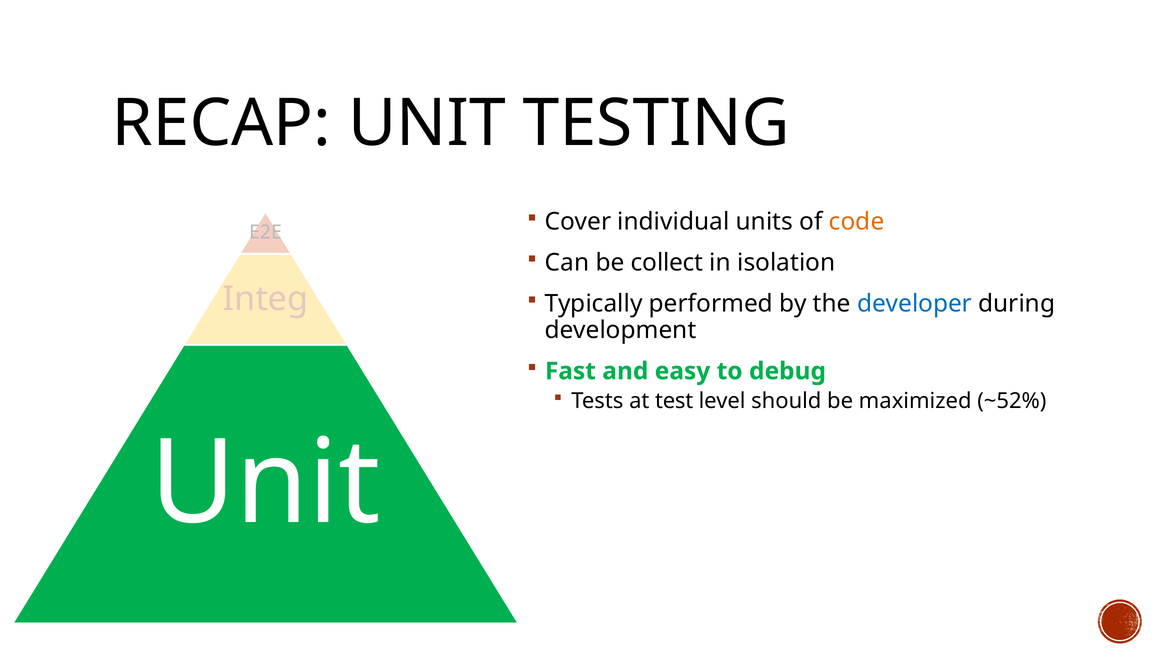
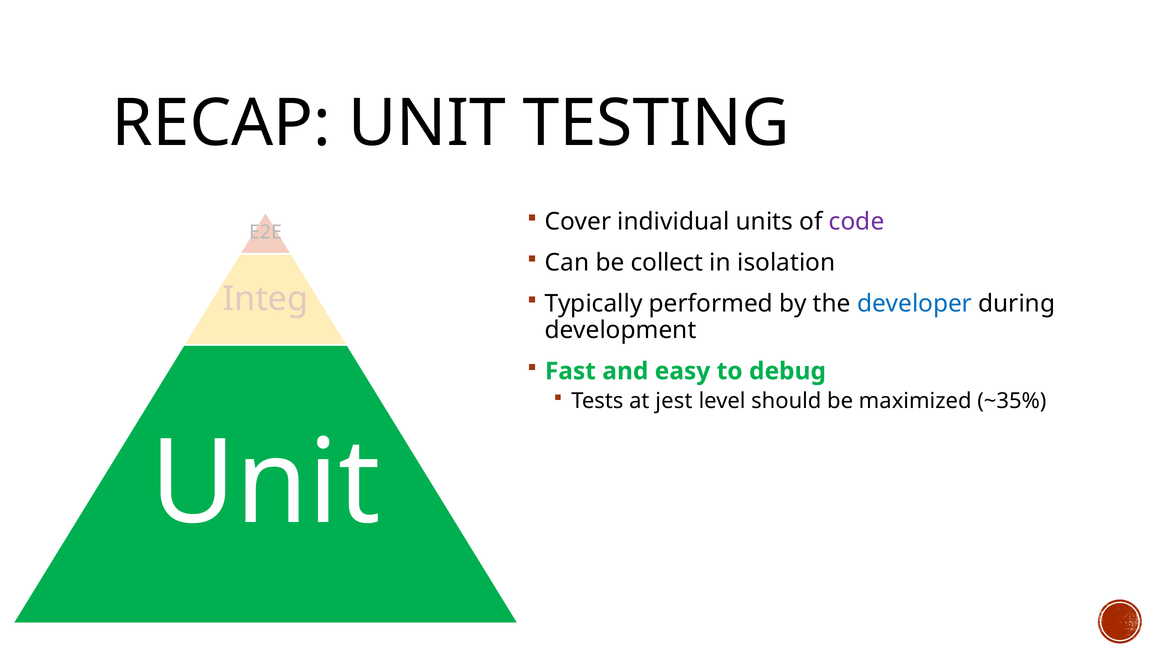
code colour: orange -> purple
test: test -> jest
~52%: ~52% -> ~35%
